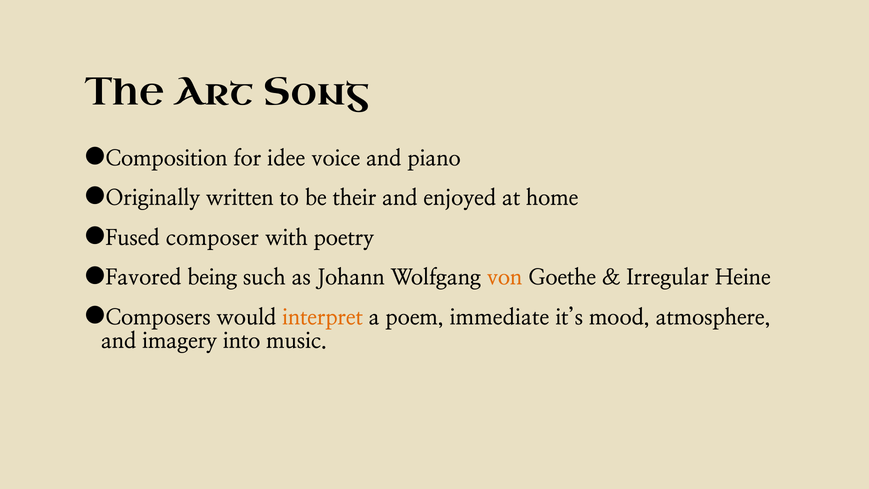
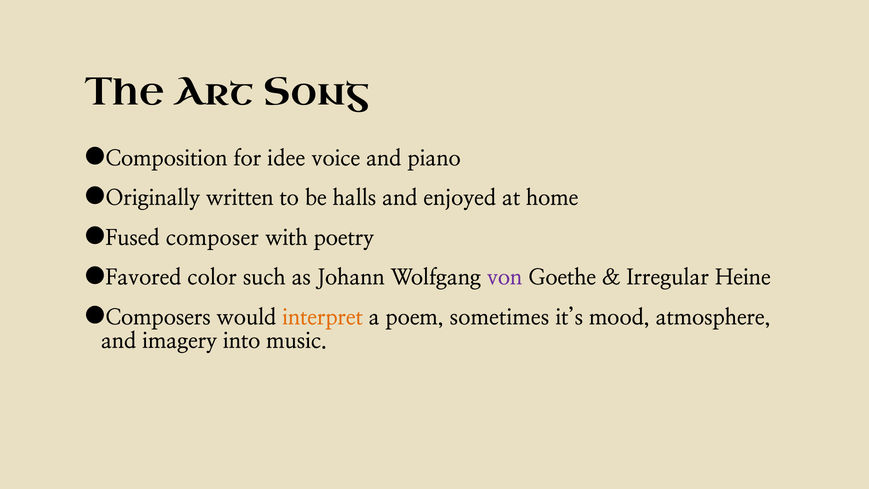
their: their -> halls
being: being -> color
von colour: orange -> purple
immediate: immediate -> sometimes
